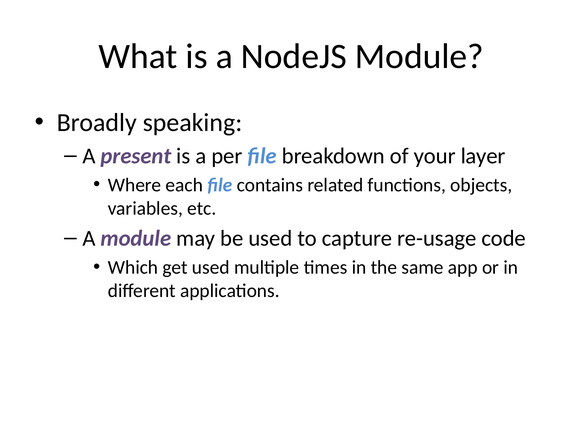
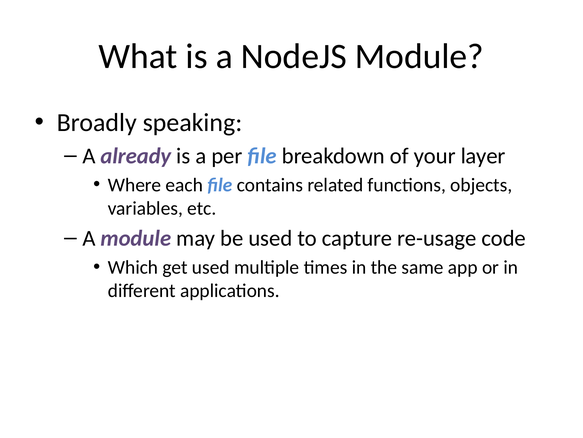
present: present -> already
